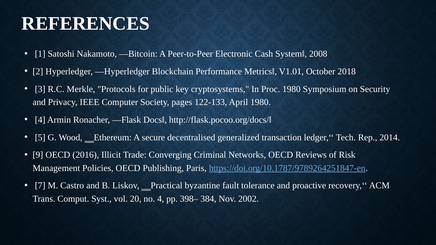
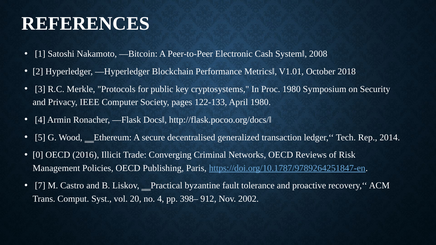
9: 9 -> 0
384: 384 -> 912
